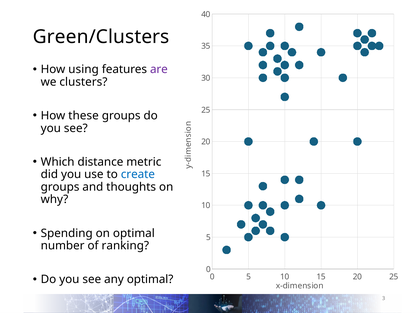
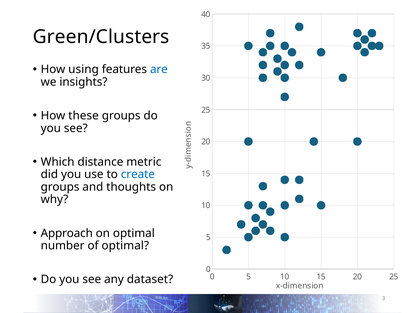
are colour: purple -> blue
clusters: clusters -> insights
Spending: Spending -> Approach
of ranking: ranking -> optimal
any optimal: optimal -> dataset
